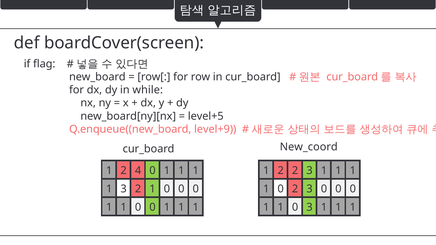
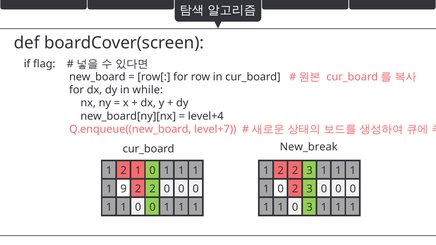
level+5: level+5 -> level+4
level+9: level+9 -> level+7
New_coord: New_coord -> New_break
2 4: 4 -> 1
1 3: 3 -> 9
1 at (152, 189): 1 -> 2
